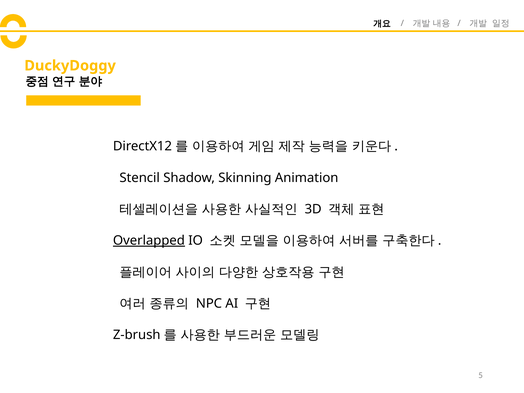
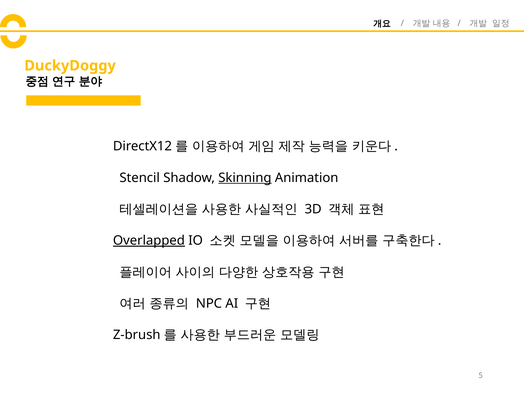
Skinning underline: none -> present
